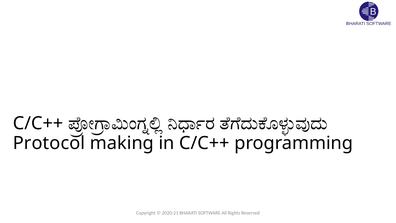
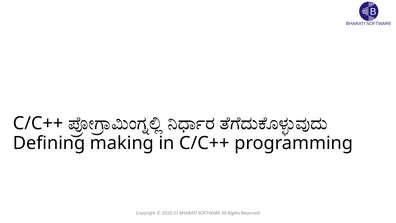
Protocol: Protocol -> Defining
